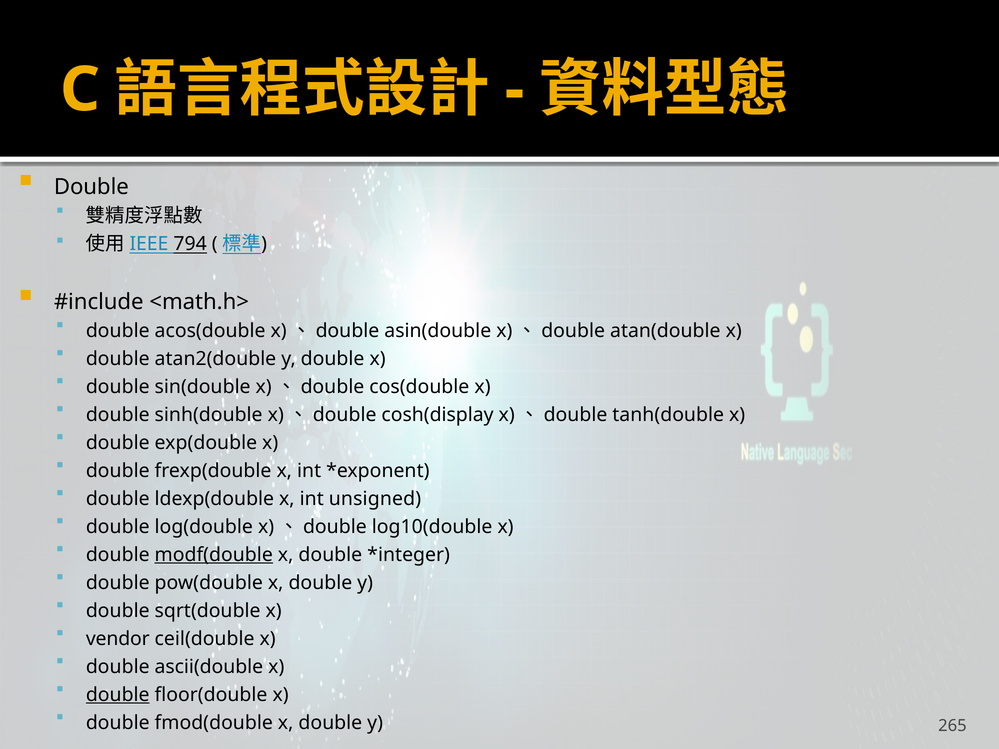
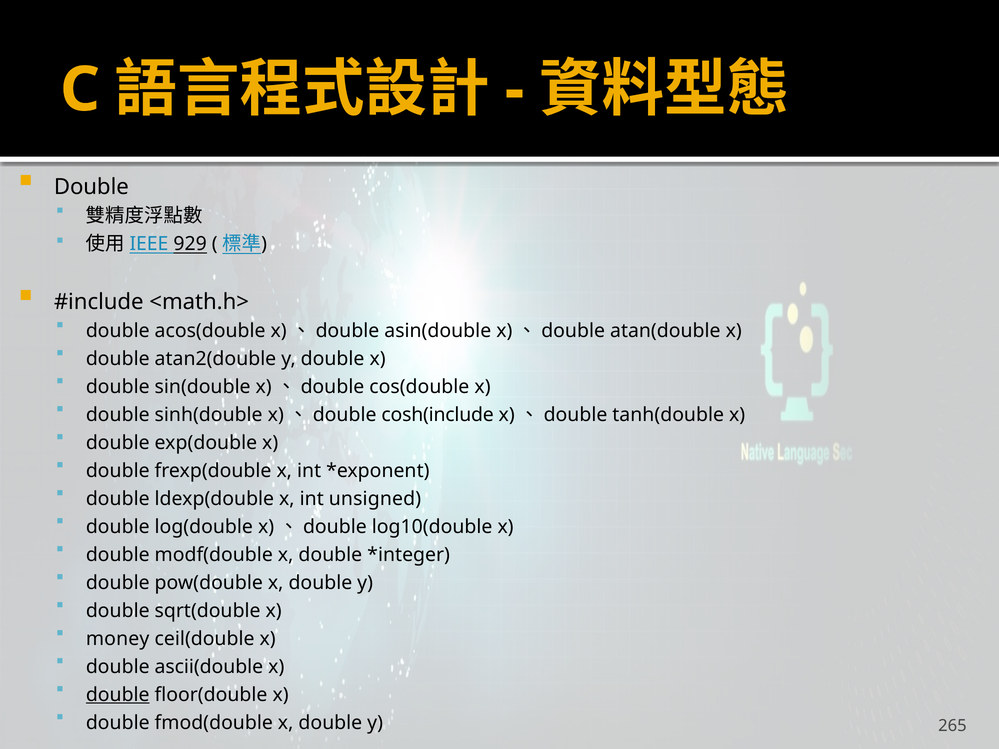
794: 794 -> 929
cosh(display: cosh(display -> cosh(include
modf(double underline: present -> none
vendor: vendor -> money
